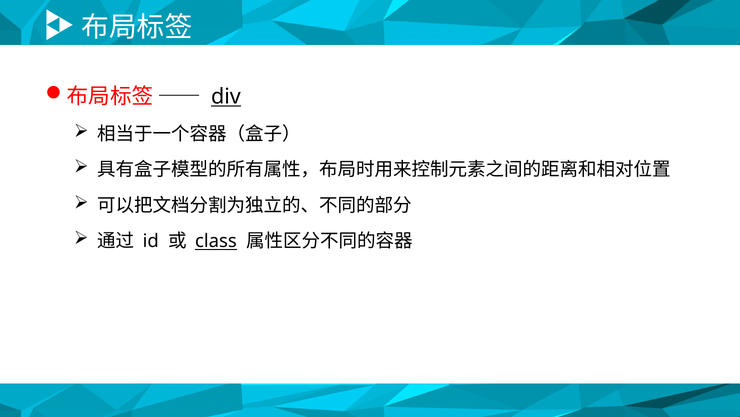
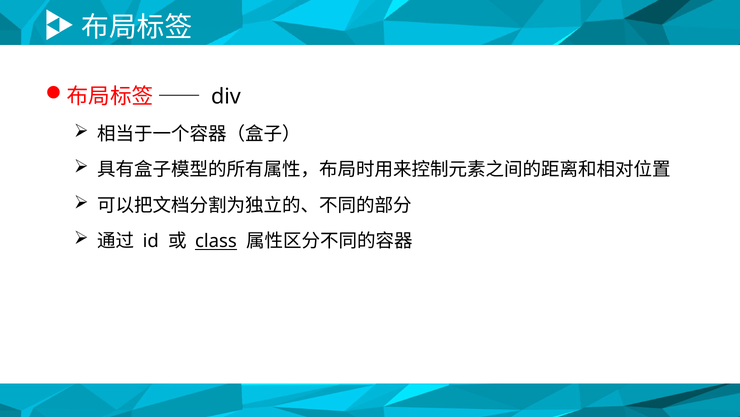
div underline: present -> none
